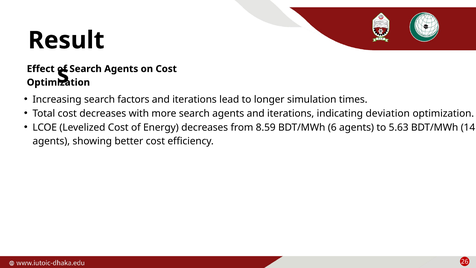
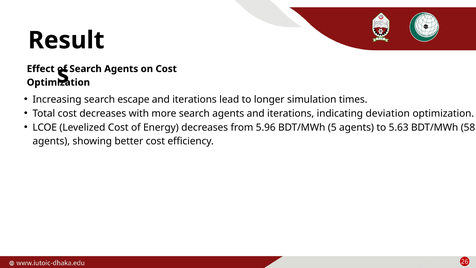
factors: factors -> escape
8.59: 8.59 -> 5.96
6: 6 -> 5
14: 14 -> 58
